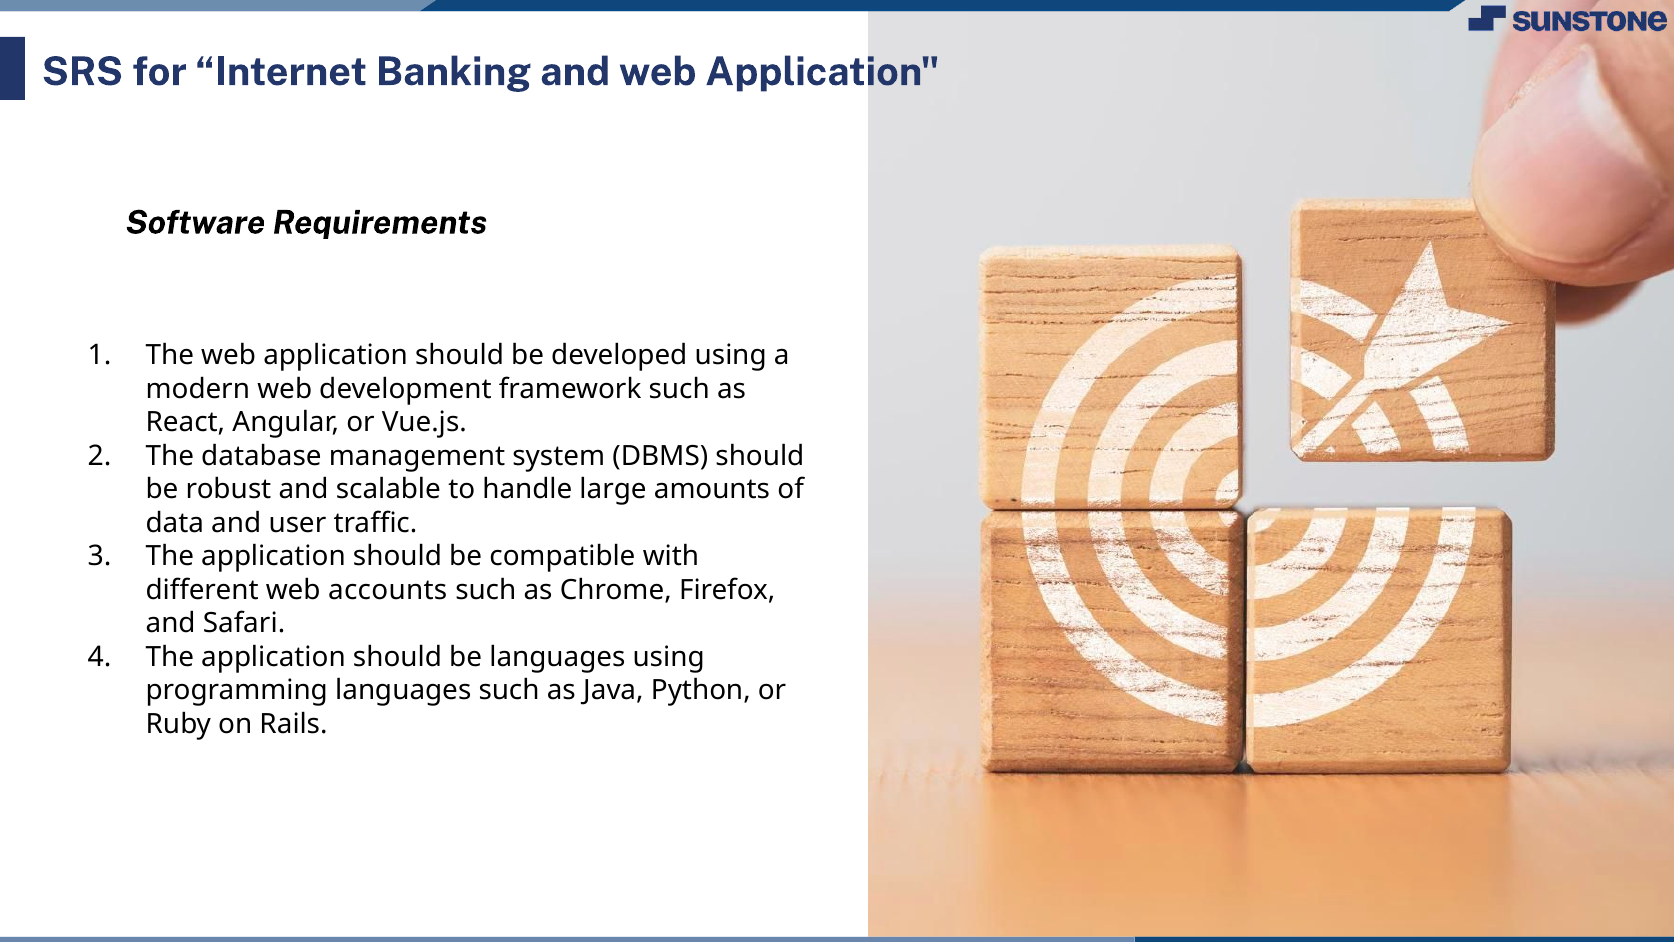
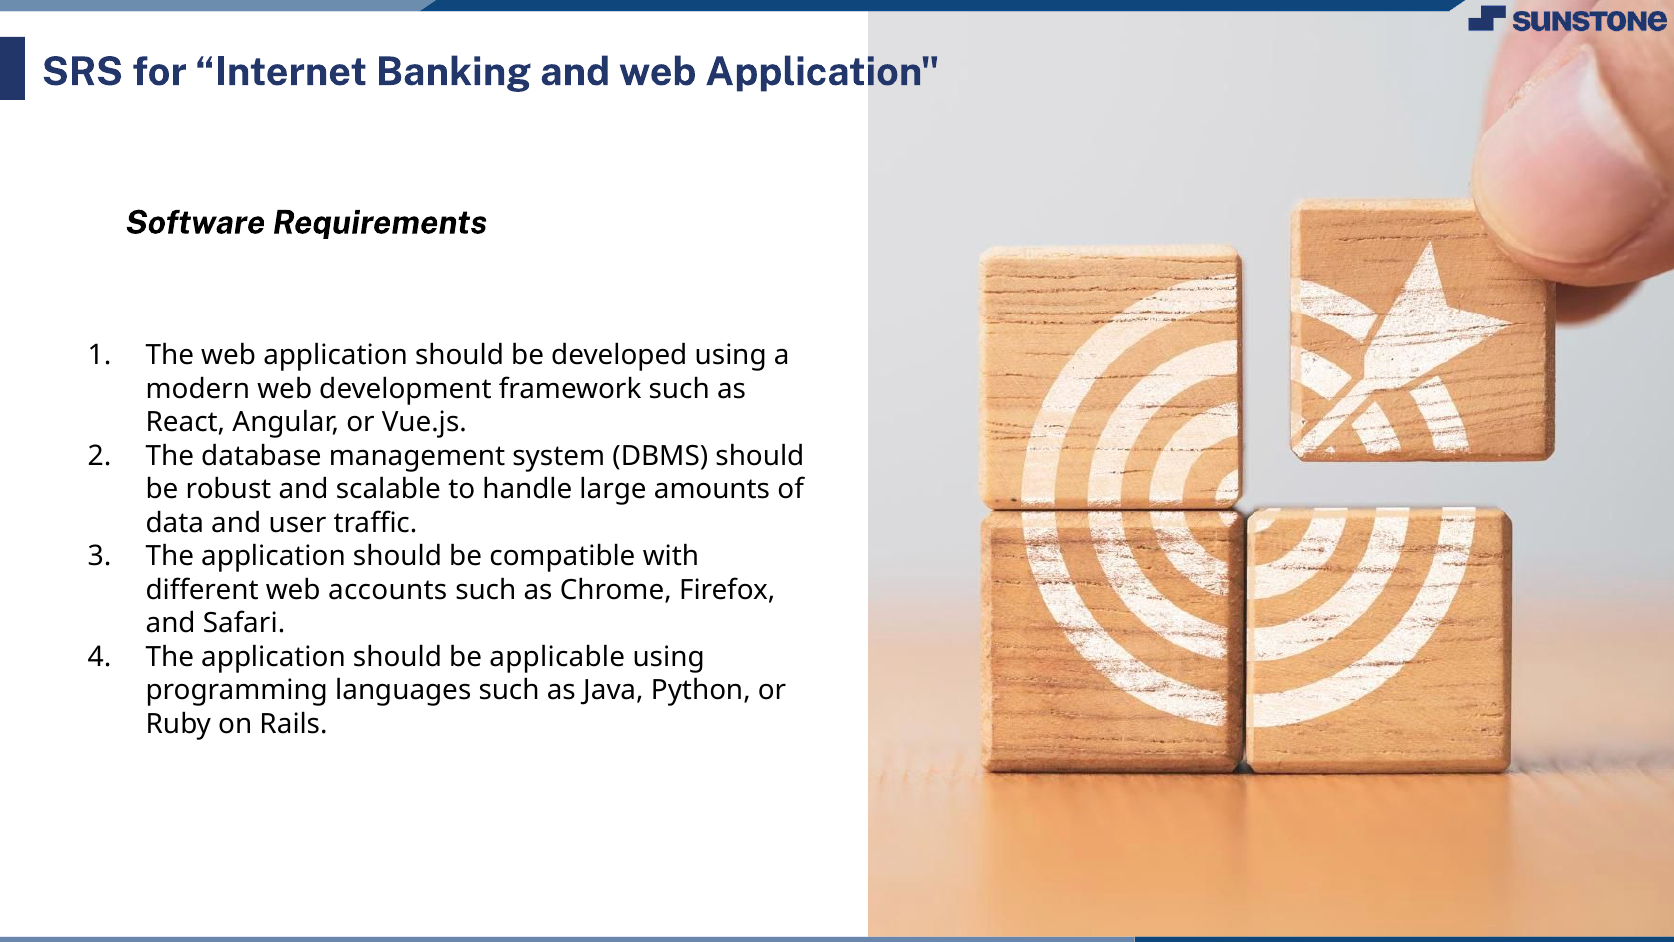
be languages: languages -> applicable
